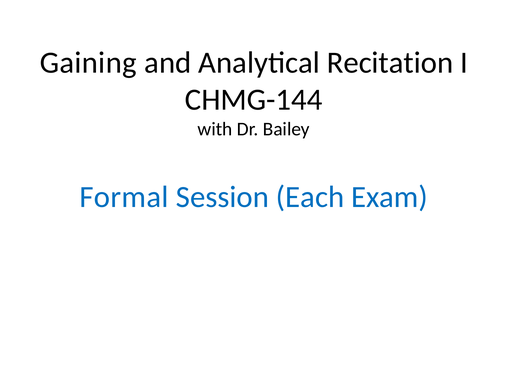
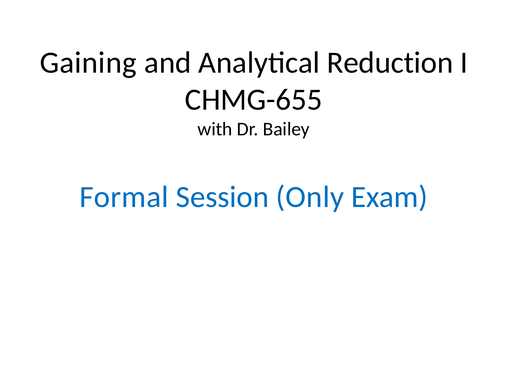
Recitation: Recitation -> Reduction
CHMG-144: CHMG-144 -> CHMG-655
Each: Each -> Only
